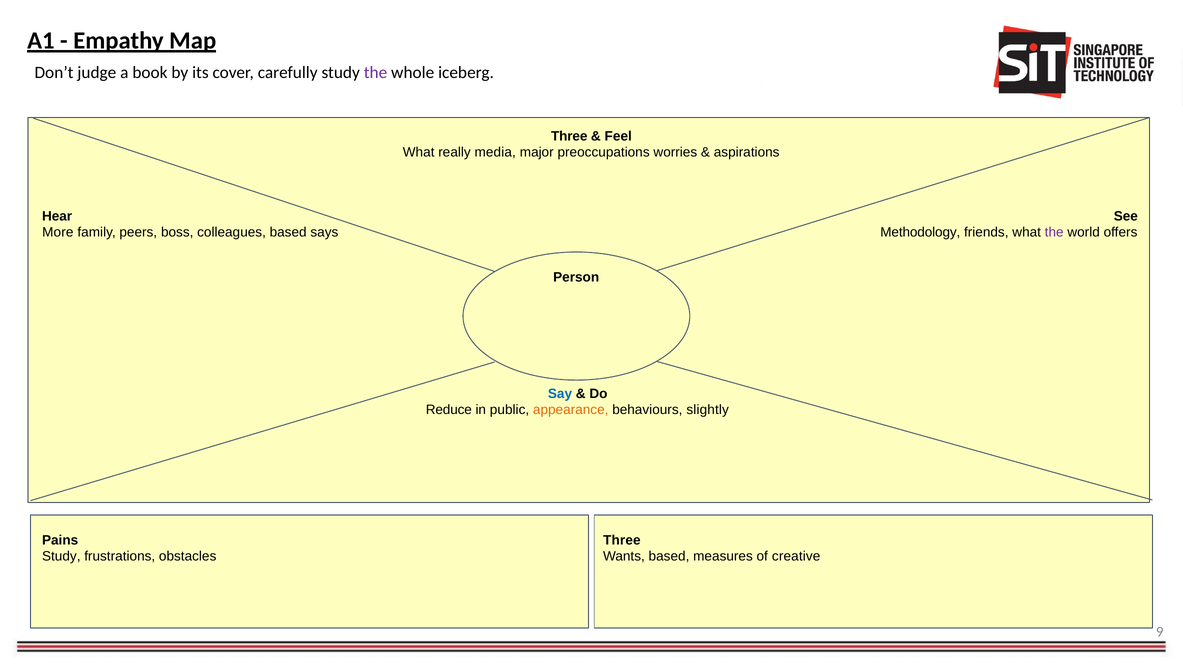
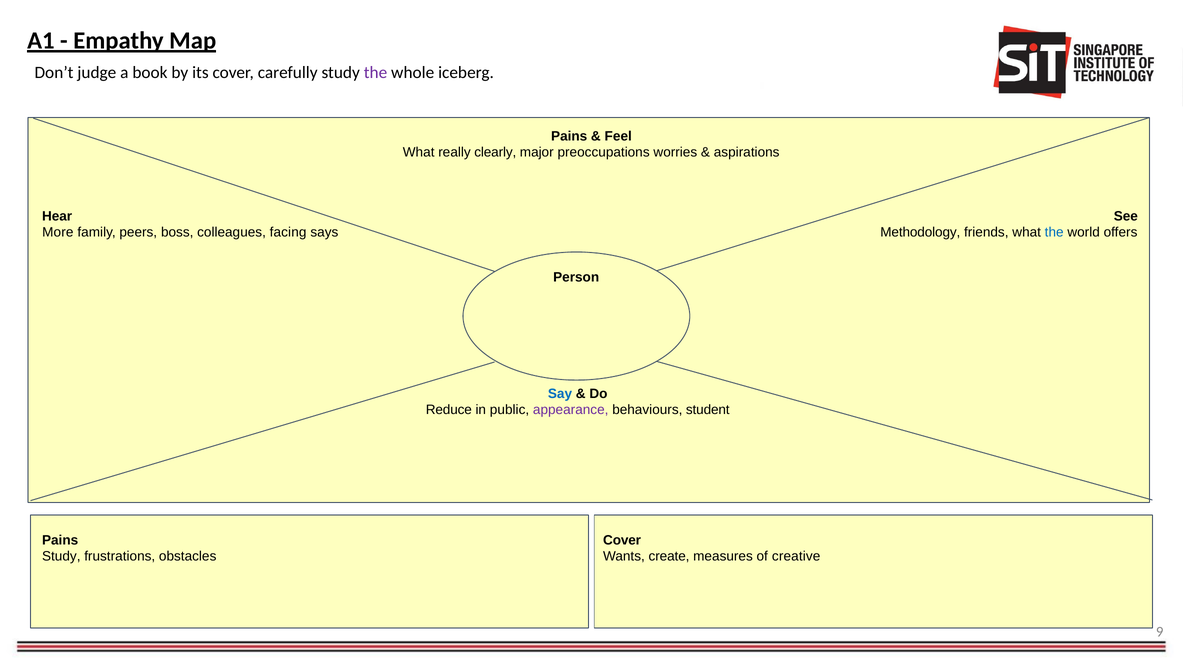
Three at (569, 136): Three -> Pains
media: media -> clearly
colleagues based: based -> facing
the at (1054, 232) colour: purple -> blue
appearance colour: orange -> purple
slightly: slightly -> student
Three at (622, 540): Three -> Cover
Wants based: based -> create
